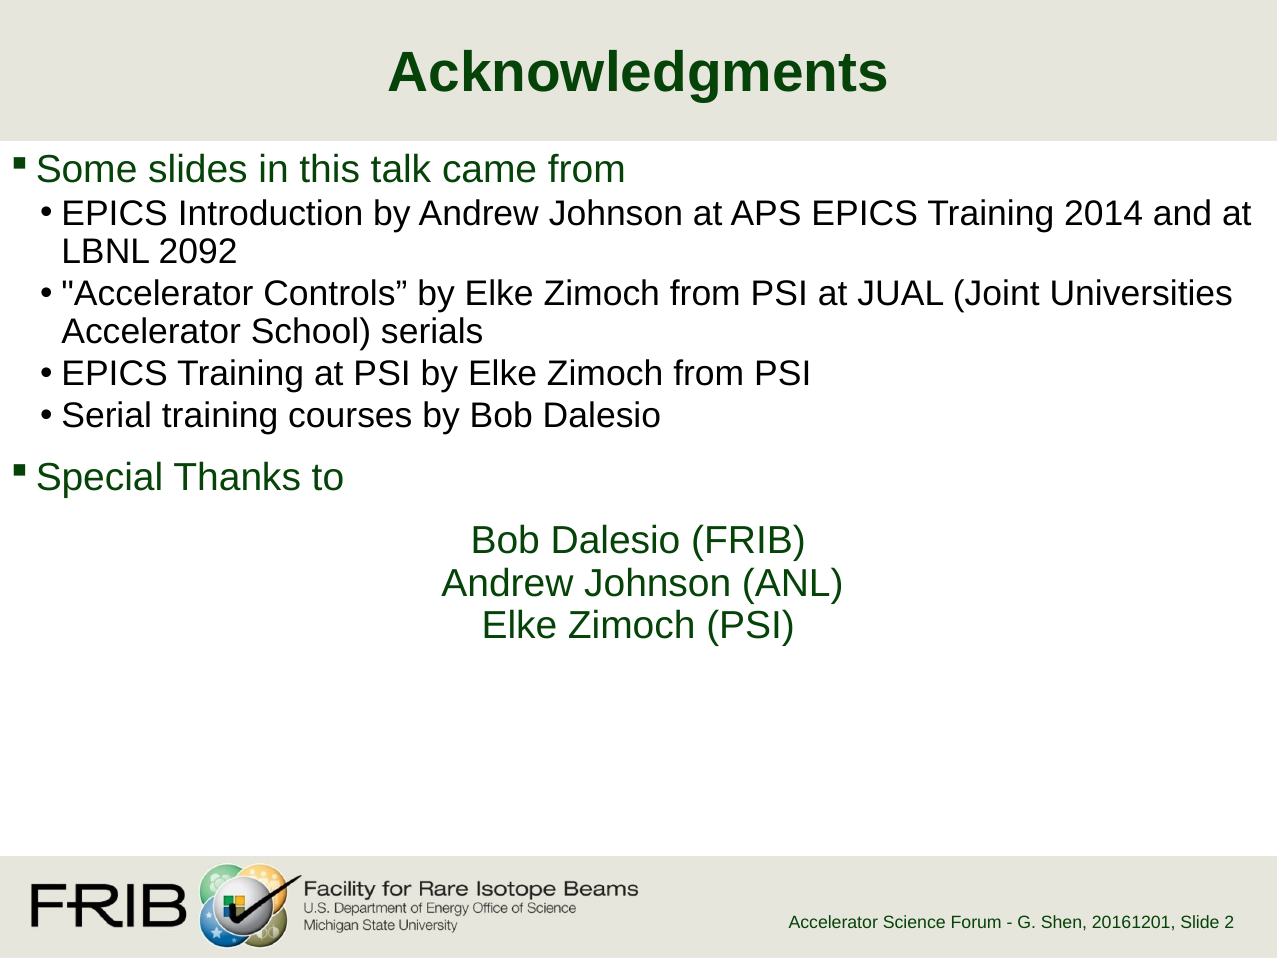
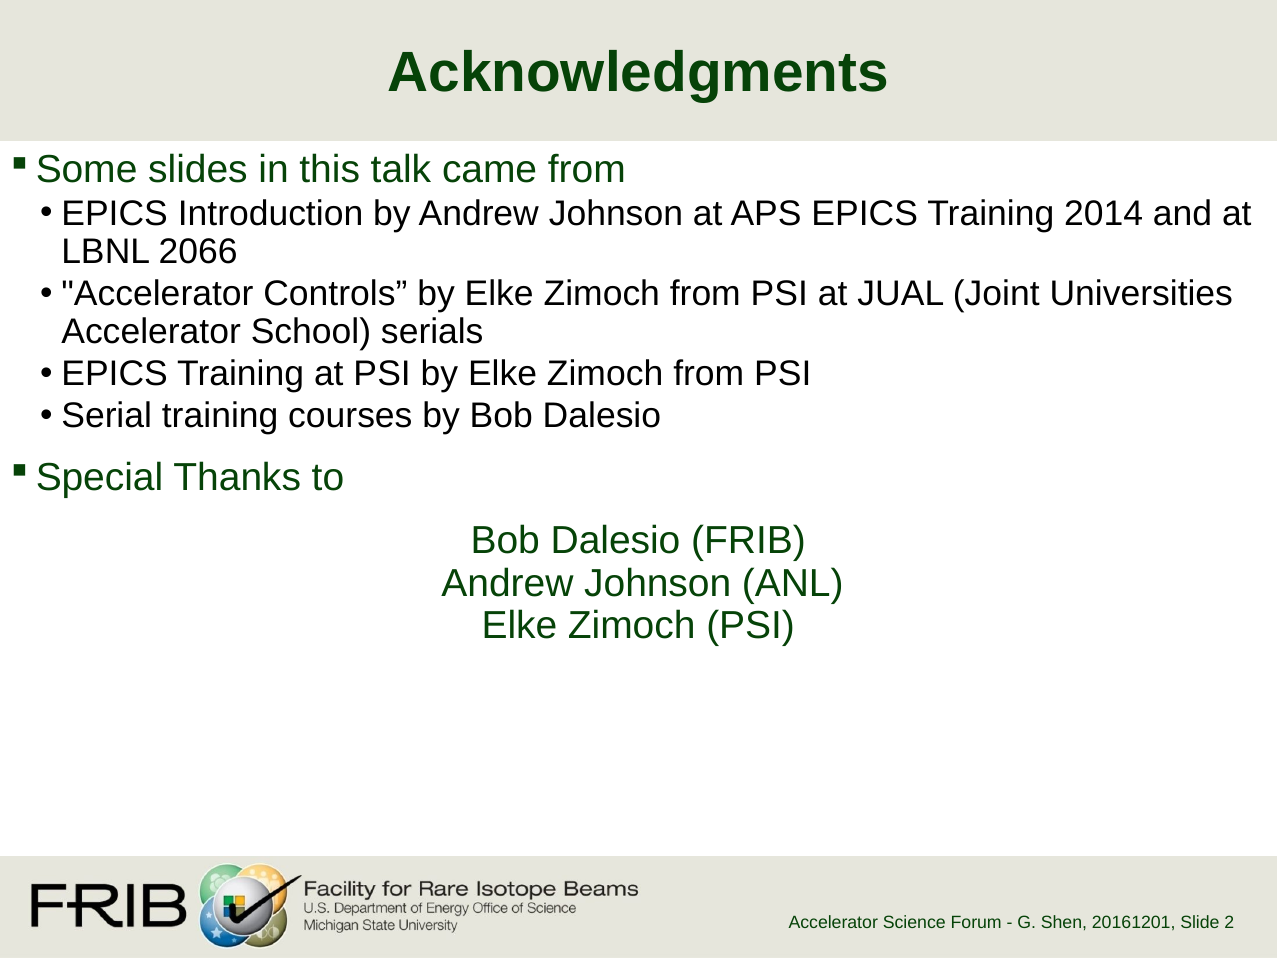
2092: 2092 -> 2066
